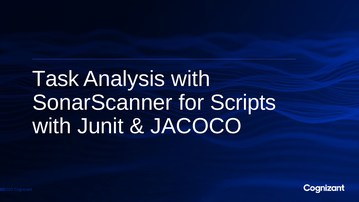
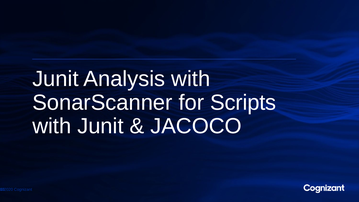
Task at (56, 79): Task -> Junit
